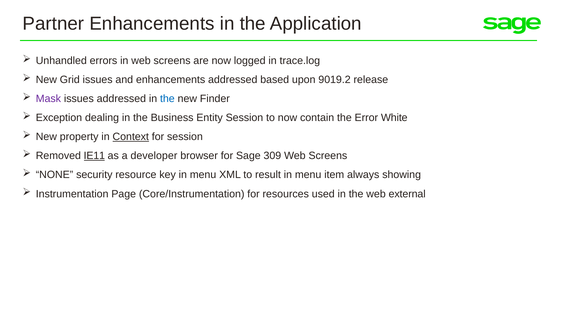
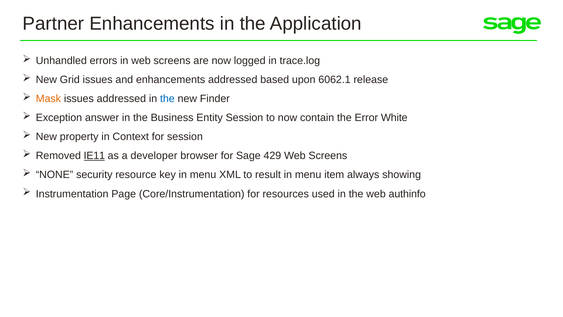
9019.2: 9019.2 -> 6062.1
Mask colour: purple -> orange
dealing: dealing -> answer
Context underline: present -> none
309: 309 -> 429
external: external -> authinfo
